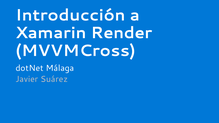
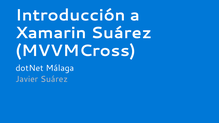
Xamarin Render: Render -> Suárez
